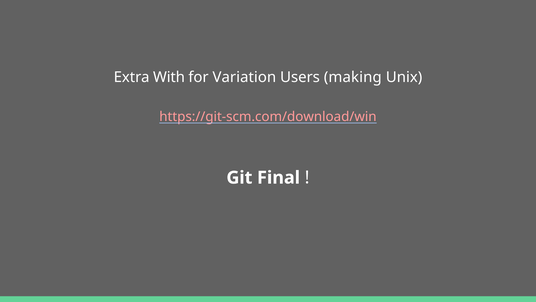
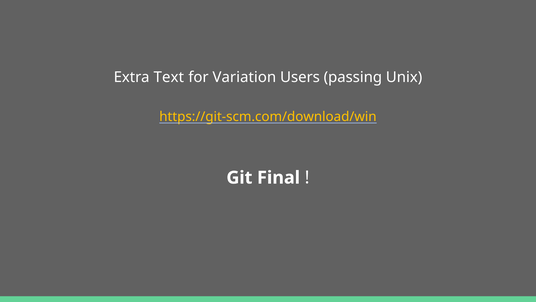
With: With -> Text
making: making -> passing
https://git-scm.com/download/win colour: pink -> yellow
